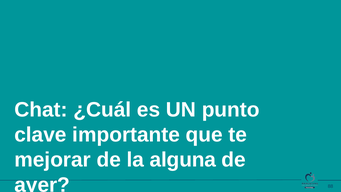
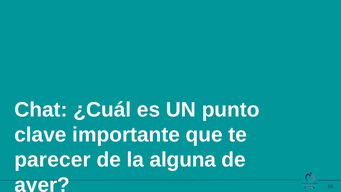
mejorar: mejorar -> parecer
